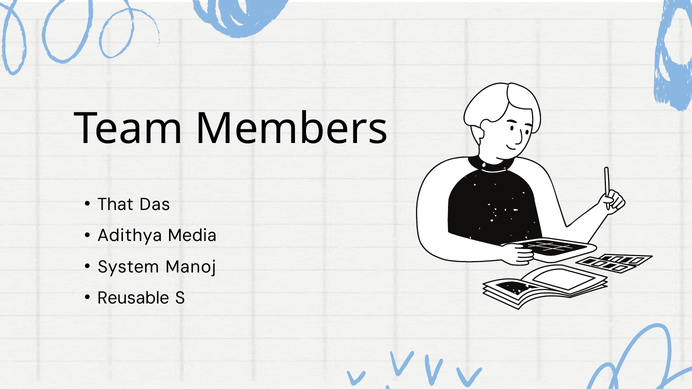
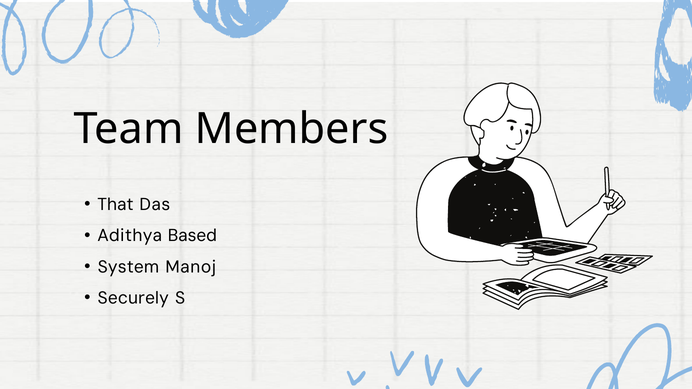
Media: Media -> Based
Reusable: Reusable -> Securely
